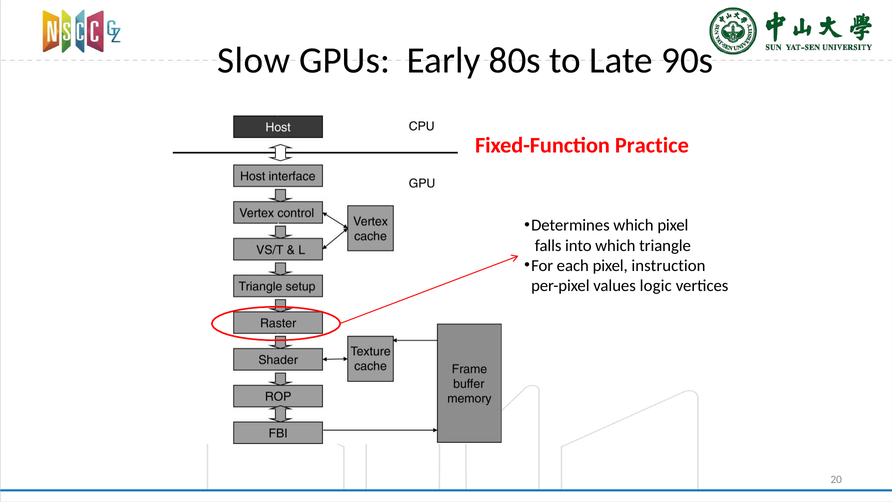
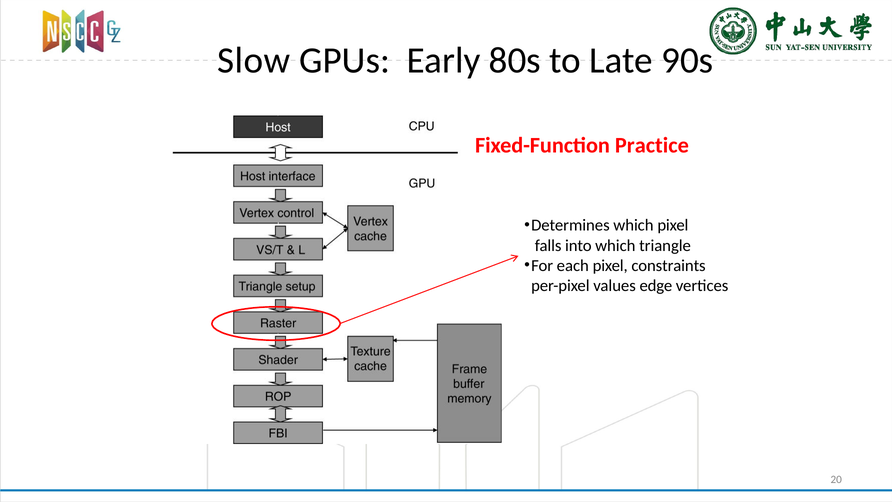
instruction: instruction -> constraints
logic: logic -> edge
